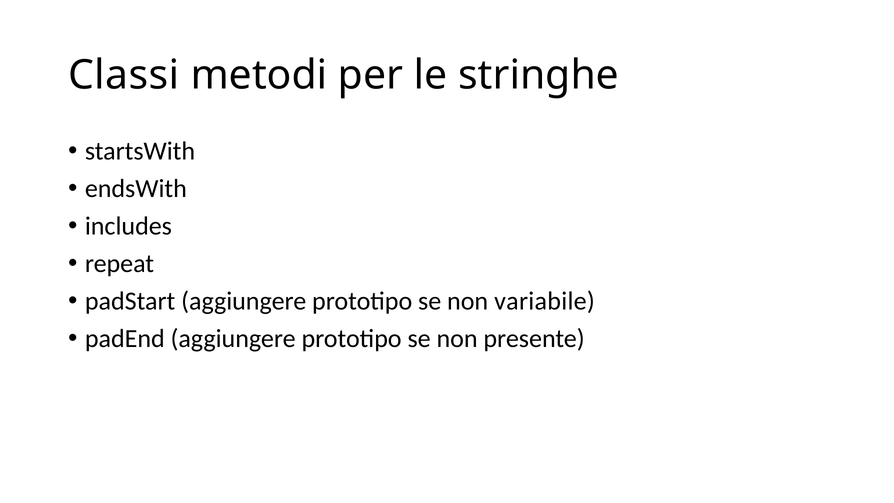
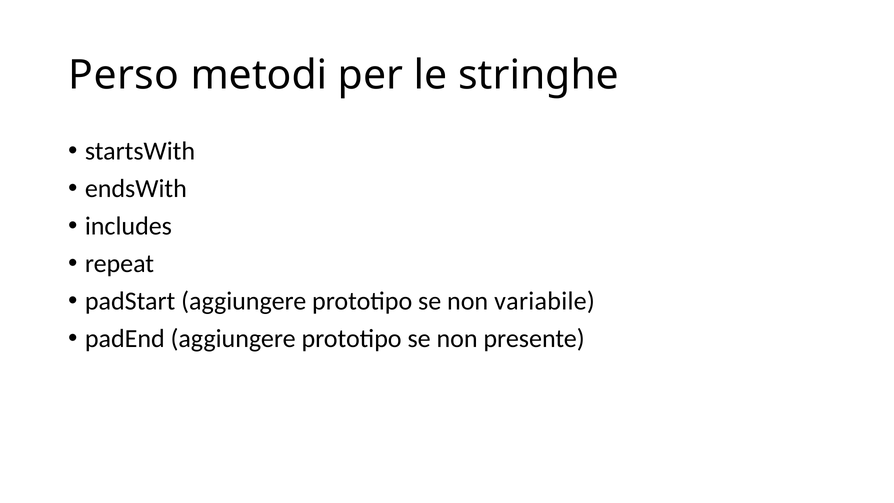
Classi: Classi -> Perso
